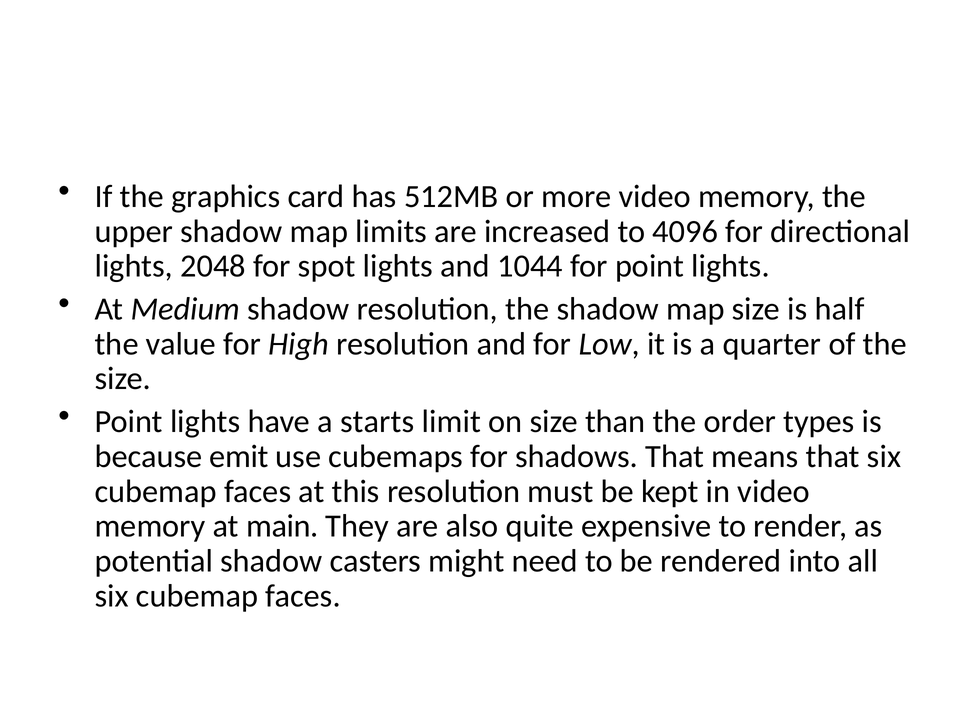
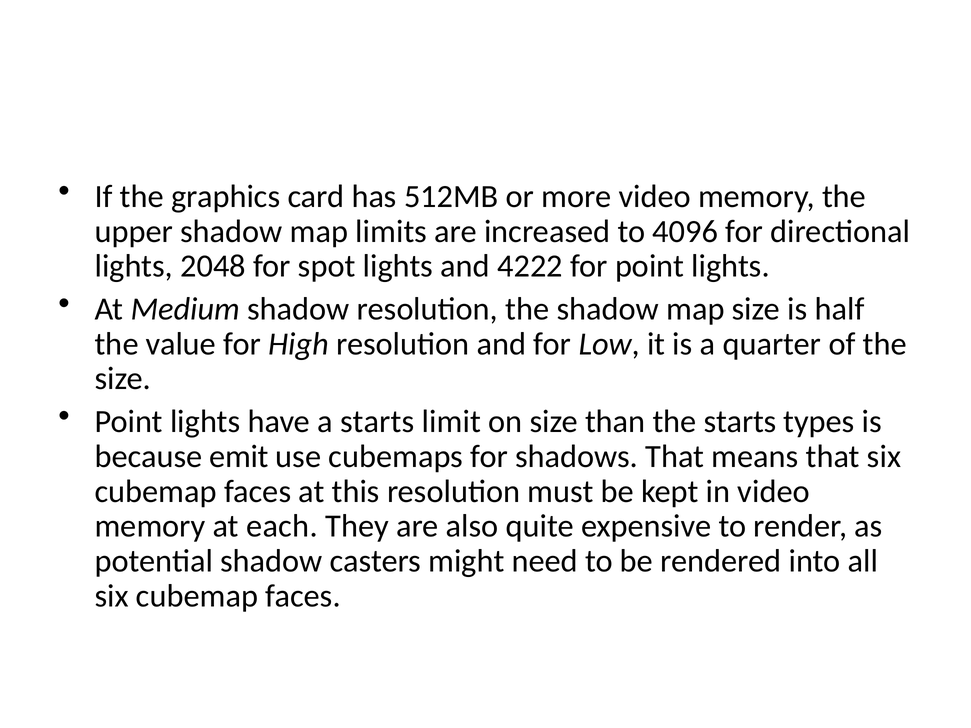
1044: 1044 -> 4222
the order: order -> starts
main: main -> each
